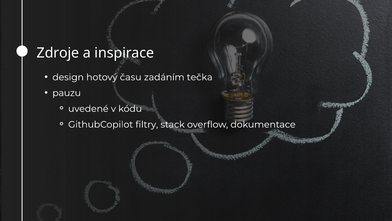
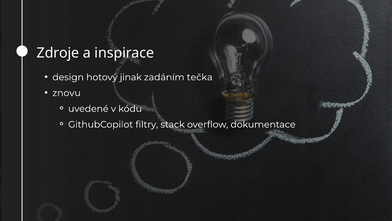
času: času -> jinak
pauzu: pauzu -> znovu
